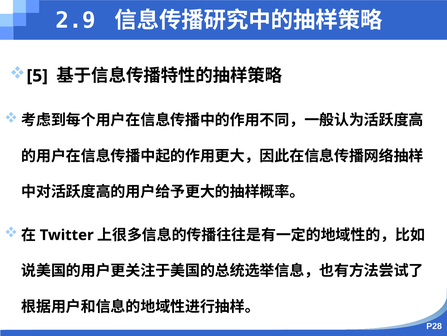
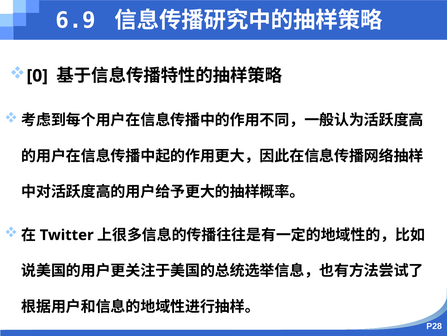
2.9: 2.9 -> 6.9
5: 5 -> 0
